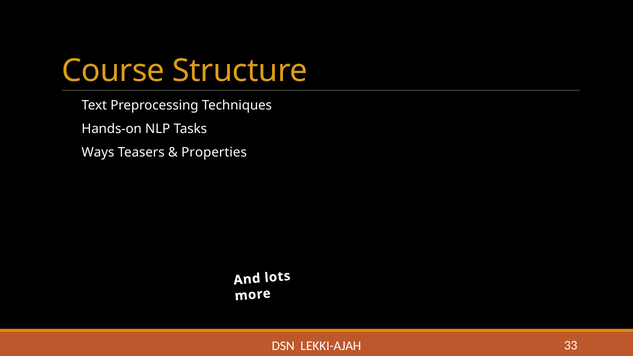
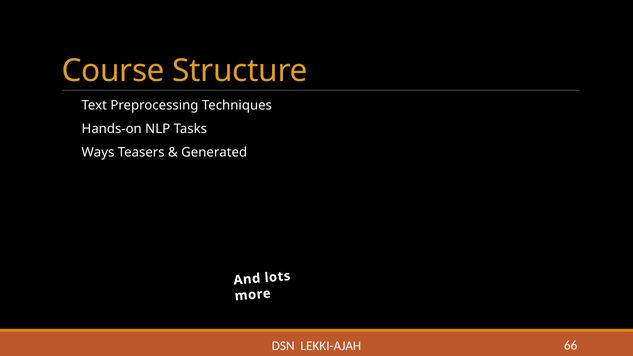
Properties: Properties -> Generated
33: 33 -> 66
